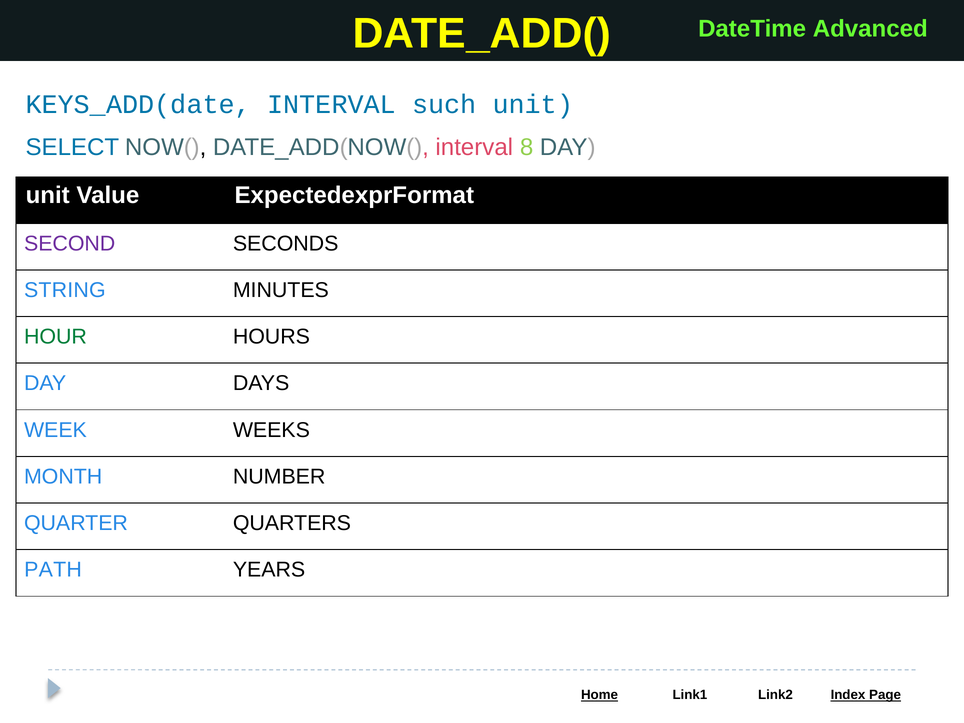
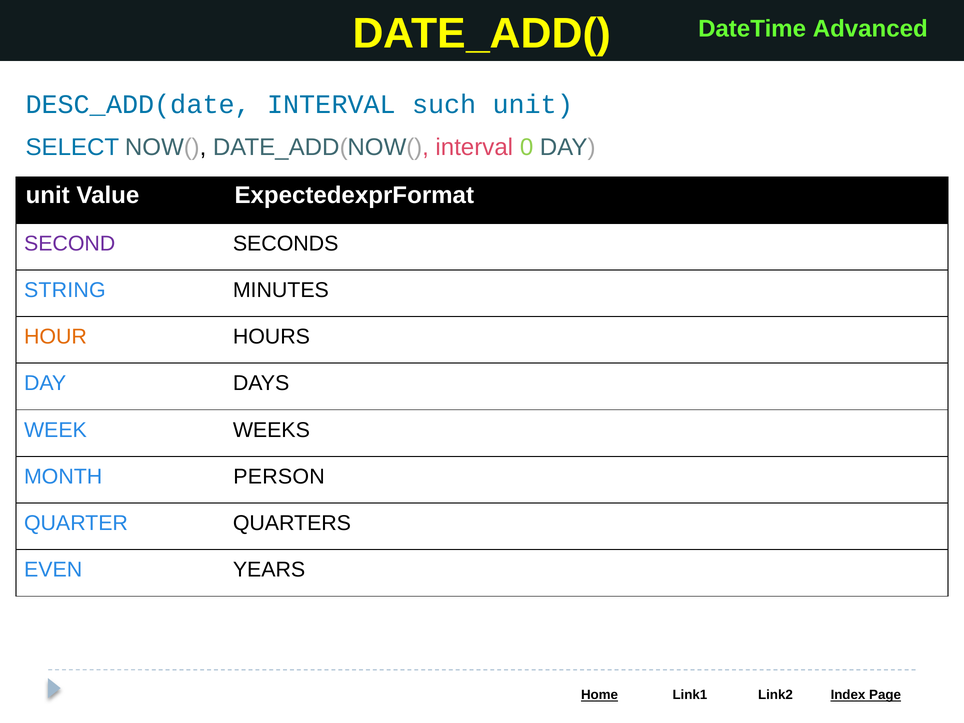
KEYS_ADD(date: KEYS_ADD(date -> DESC_ADD(date
8: 8 -> 0
HOUR colour: green -> orange
NUMBER: NUMBER -> PERSON
PATH: PATH -> EVEN
